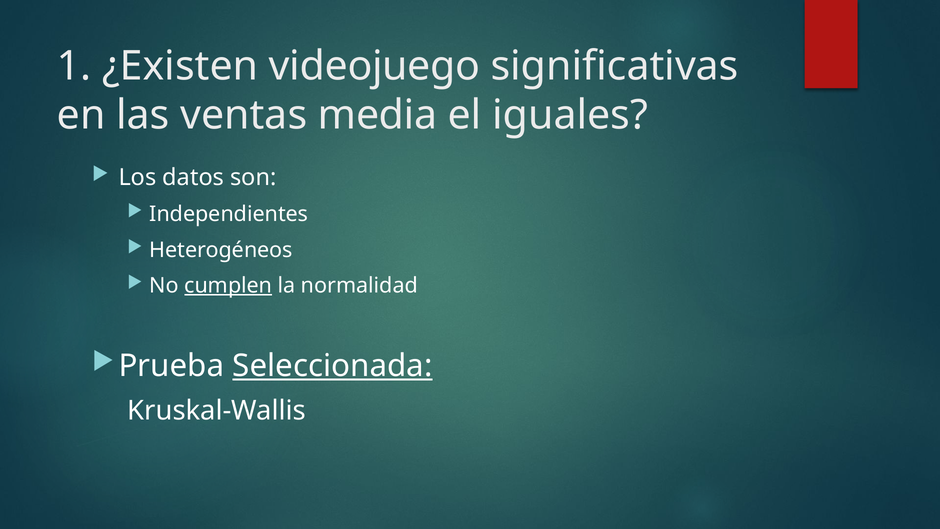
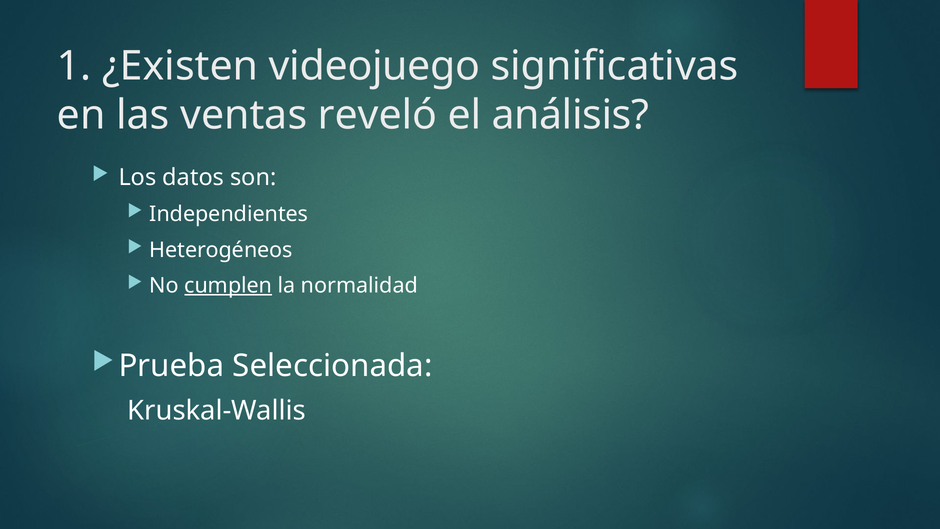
media: media -> reveló
iguales: iguales -> análisis
Seleccionada underline: present -> none
